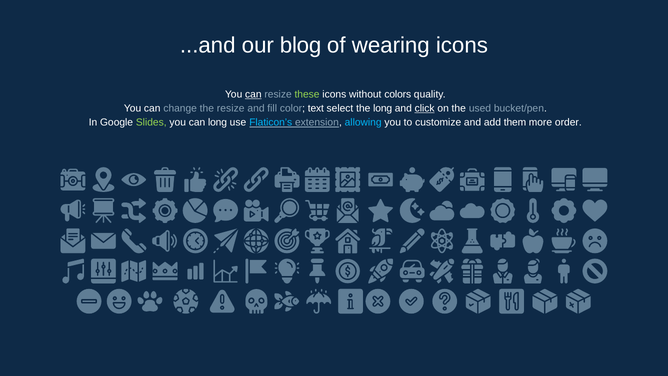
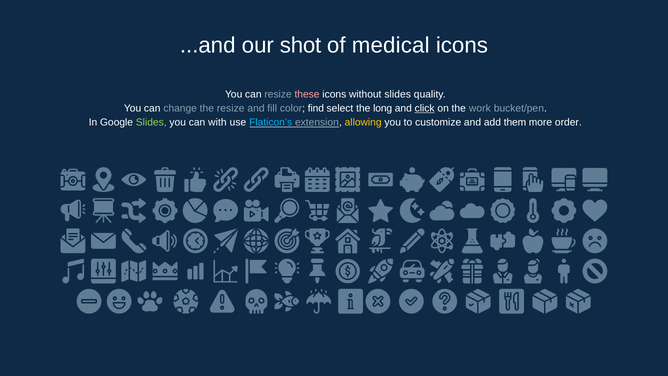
blog: blog -> shot
wearing: wearing -> medical
can at (253, 94) underline: present -> none
these colour: light green -> pink
without colors: colors -> slides
text: text -> find
used: used -> work
can long: long -> with
allowing colour: light blue -> yellow
